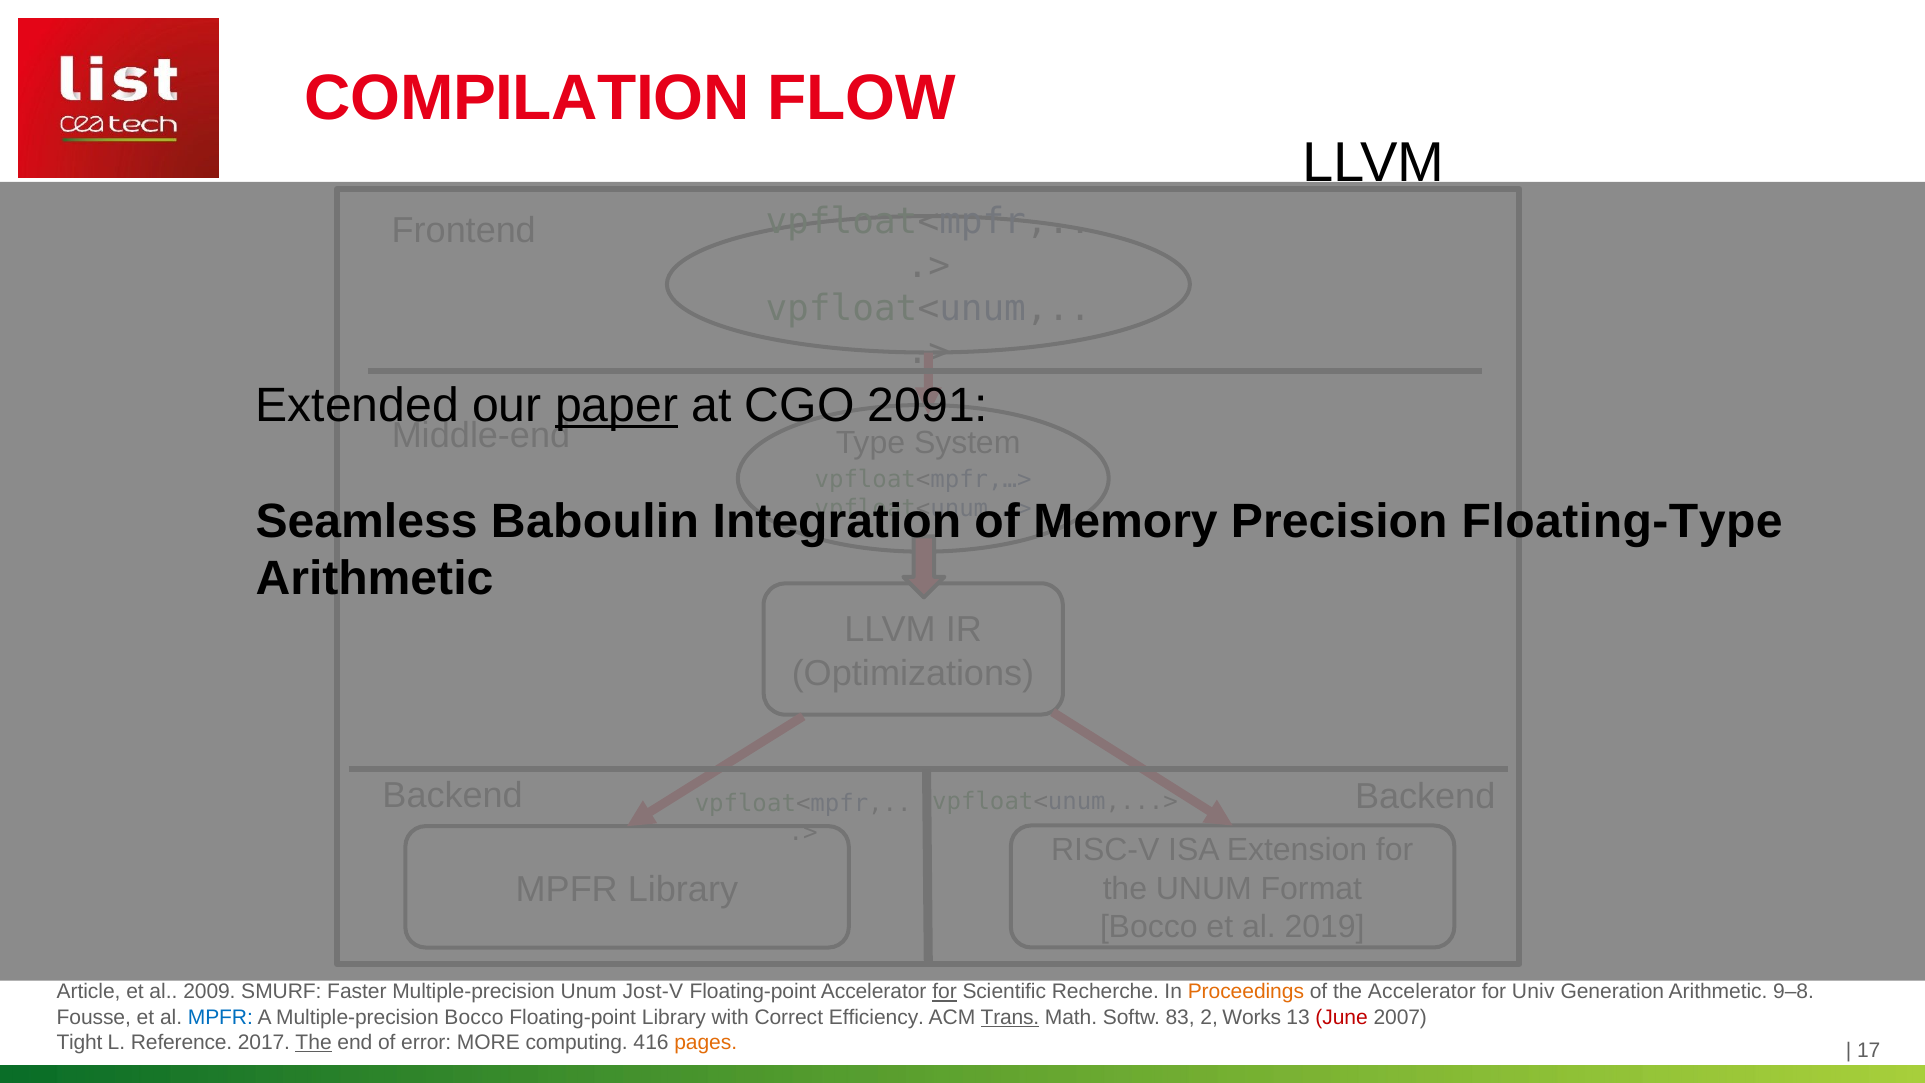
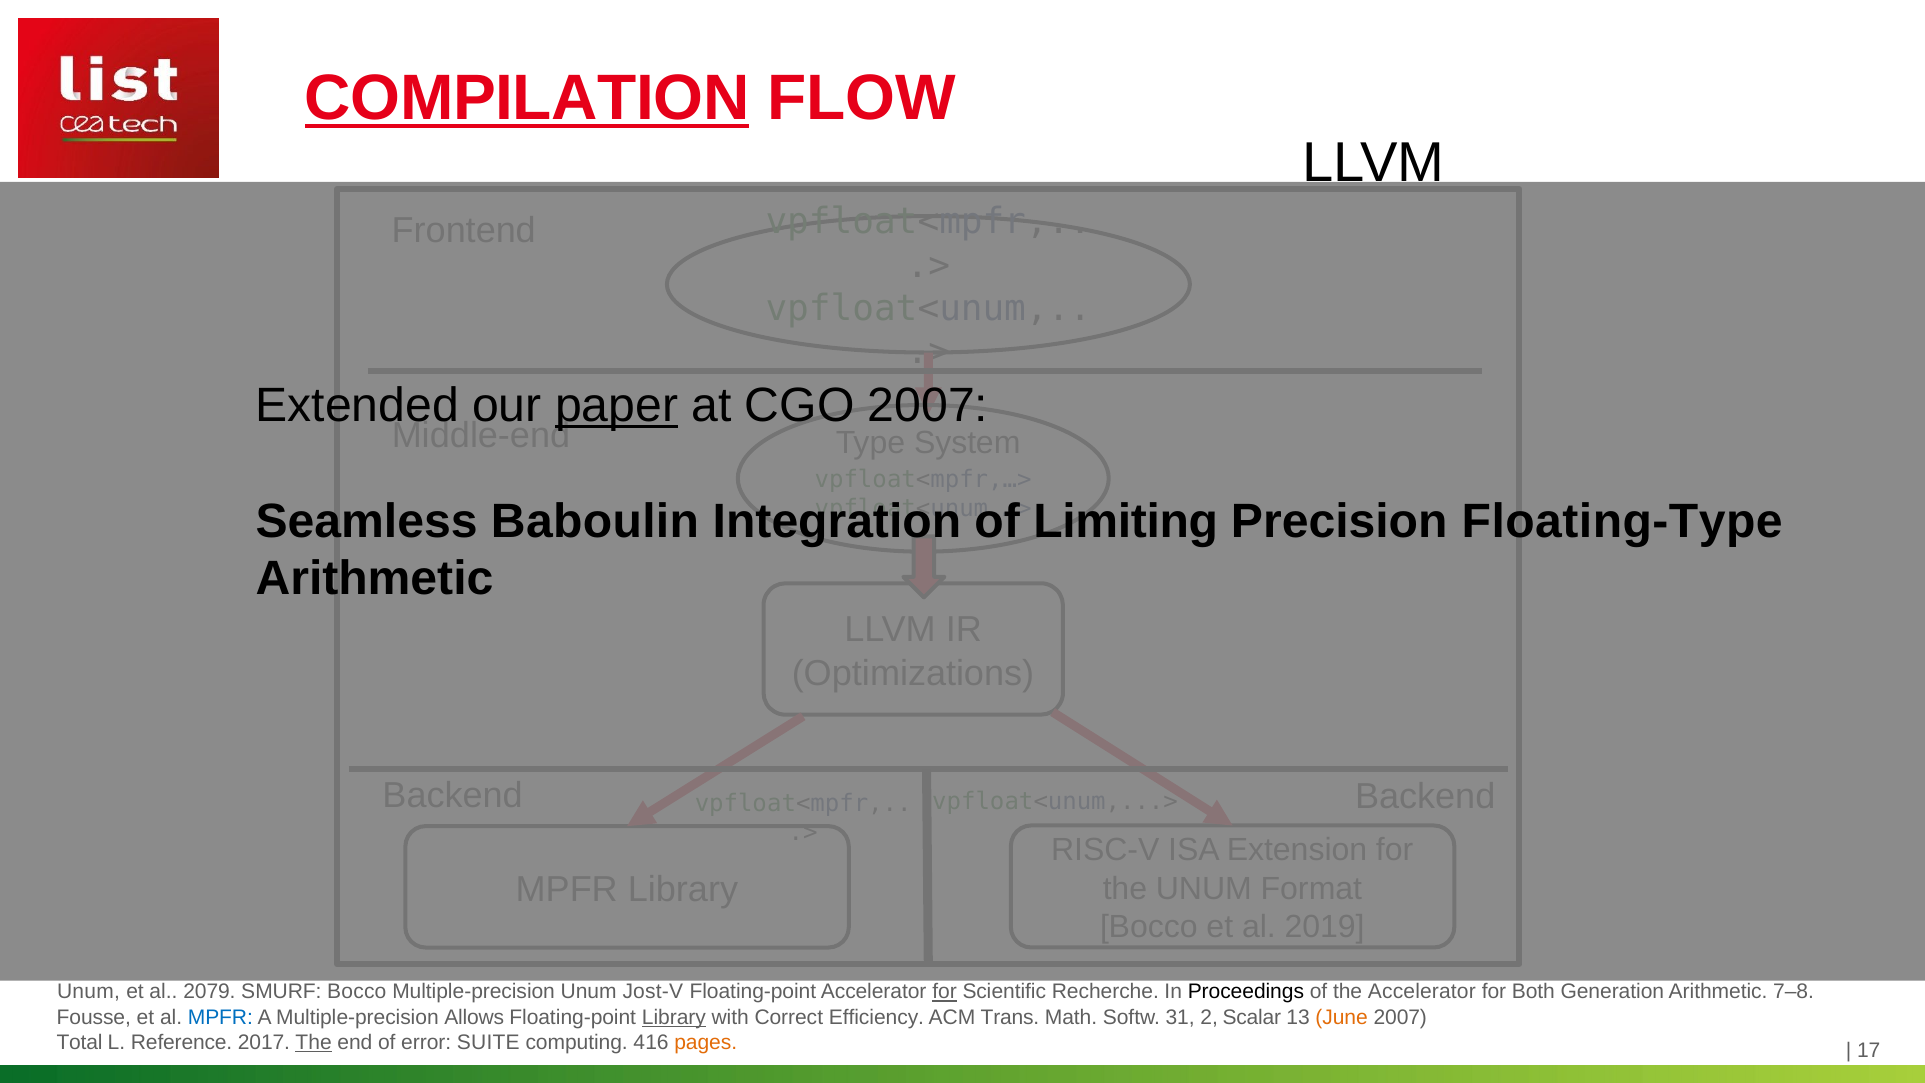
COMPILATION underline: none -> present
CGO 2091: 2091 -> 2007
Memory: Memory -> Limiting
Article at (89, 992): Article -> Unum
2009: 2009 -> 2079
SMURF Faster: Faster -> Bocco
Proceedings colour: orange -> black
Univ: Univ -> Both
9–8: 9–8 -> 7–8
Multiple-precision Bocco: Bocco -> Allows
Library at (674, 1017) underline: none -> present
Trans underline: present -> none
83: 83 -> 31
Works: Works -> Scalar
June colour: red -> orange
Tight: Tight -> Total
MORE: MORE -> SUITE
